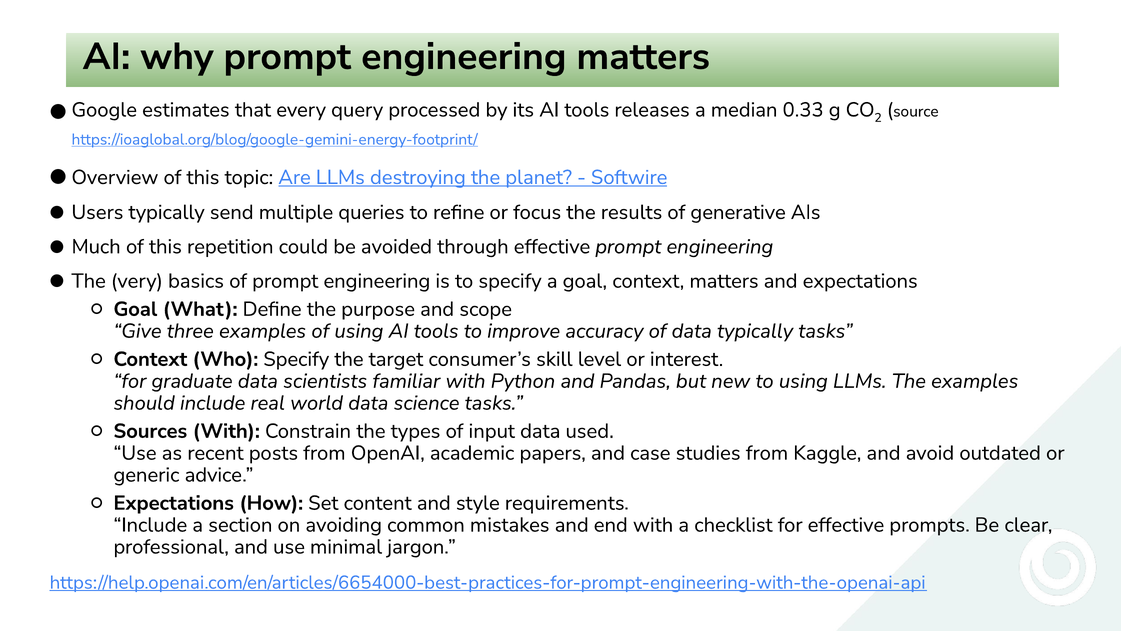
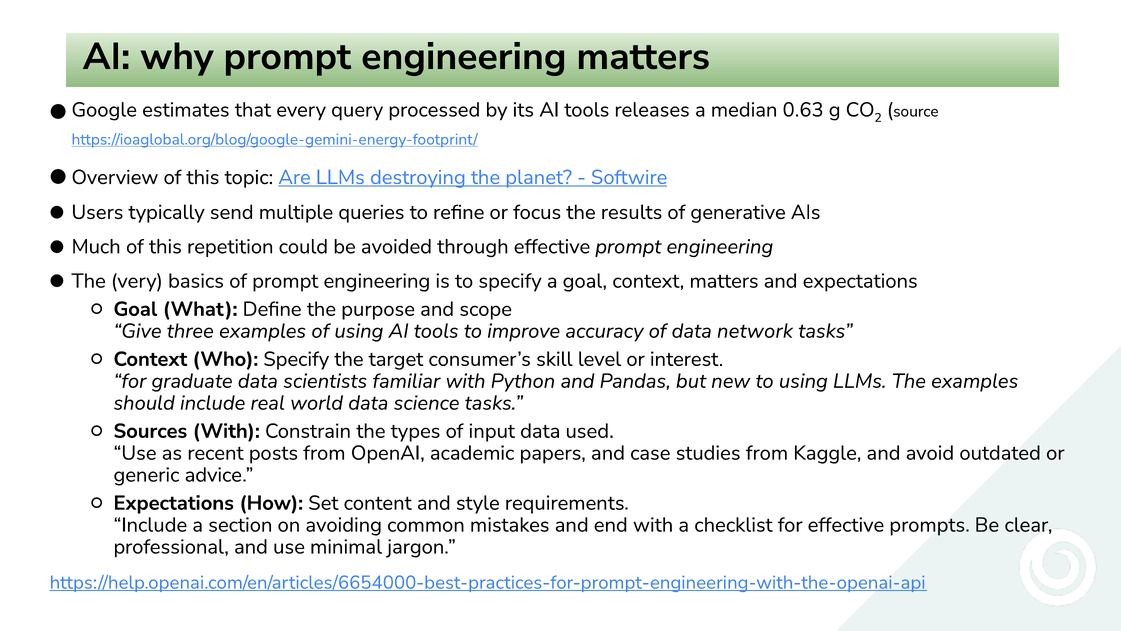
0.33: 0.33 -> 0.63
data typically: typically -> network
